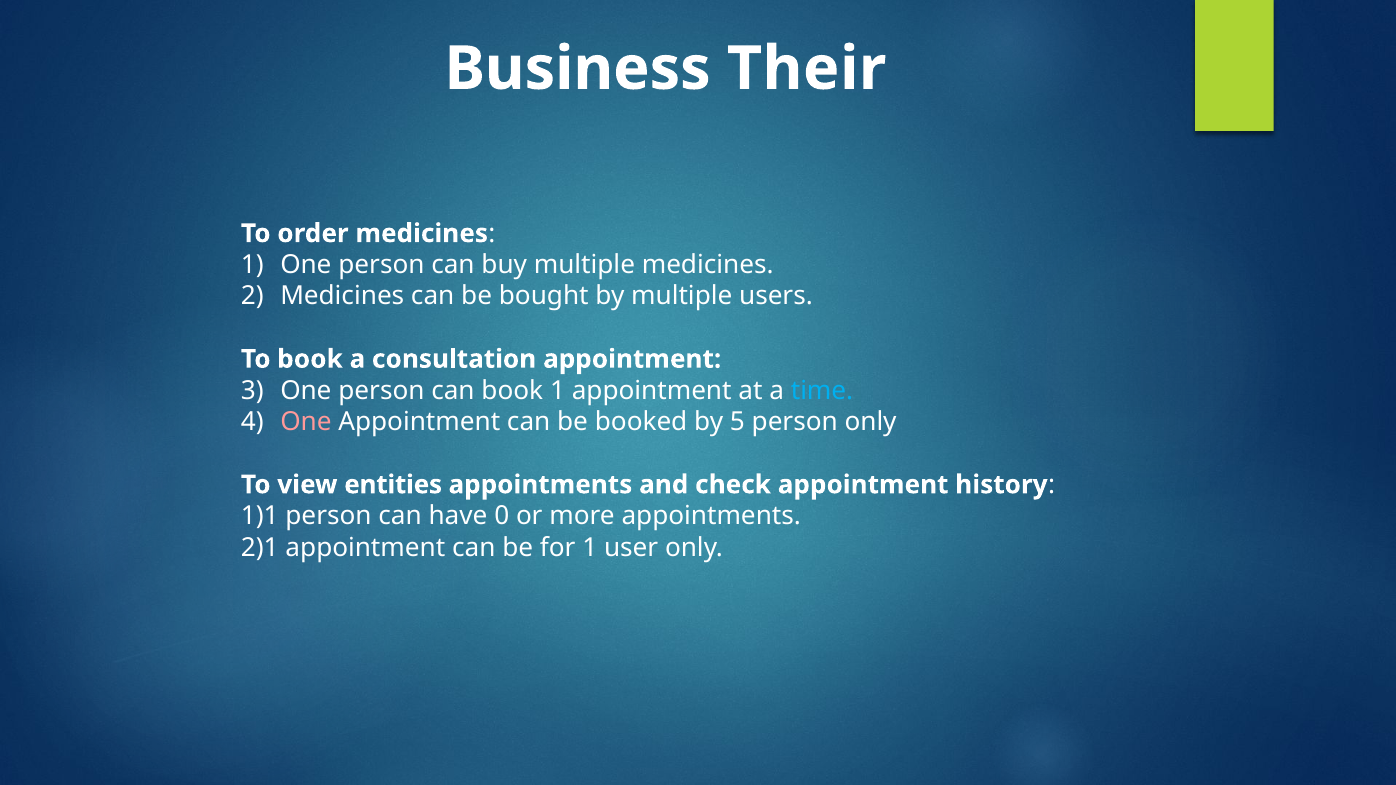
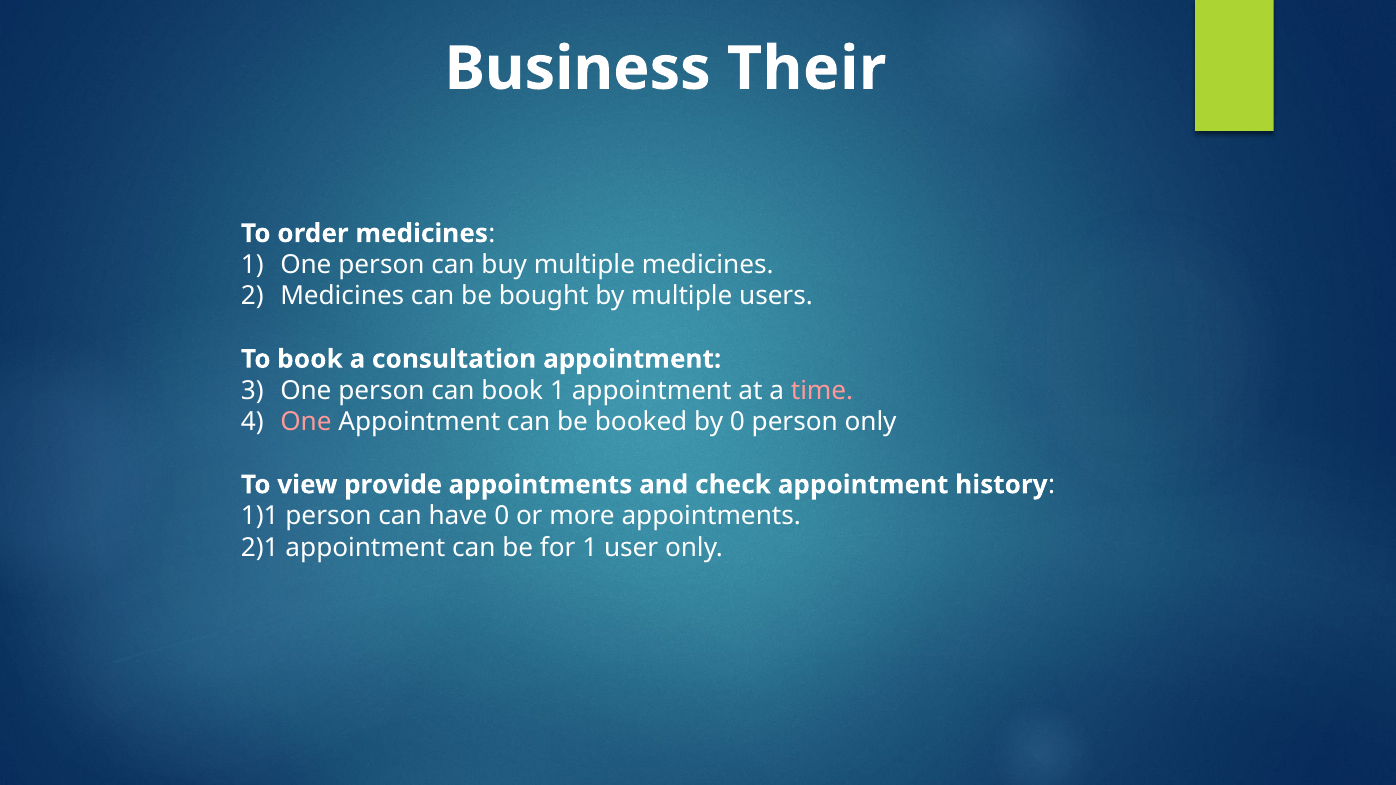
time colour: light blue -> pink
by 5: 5 -> 0
entities: entities -> provide
